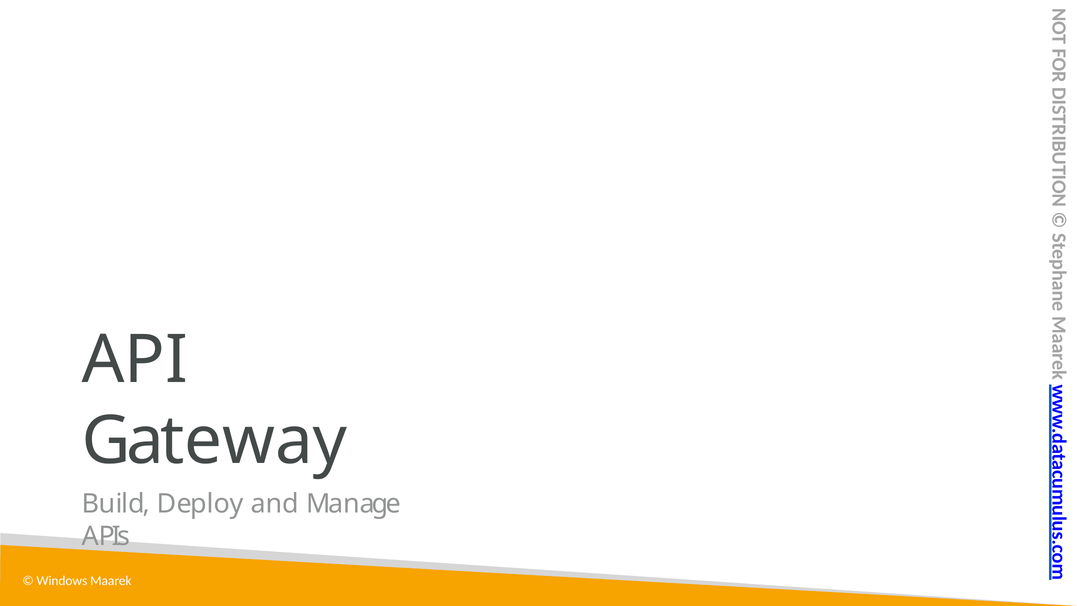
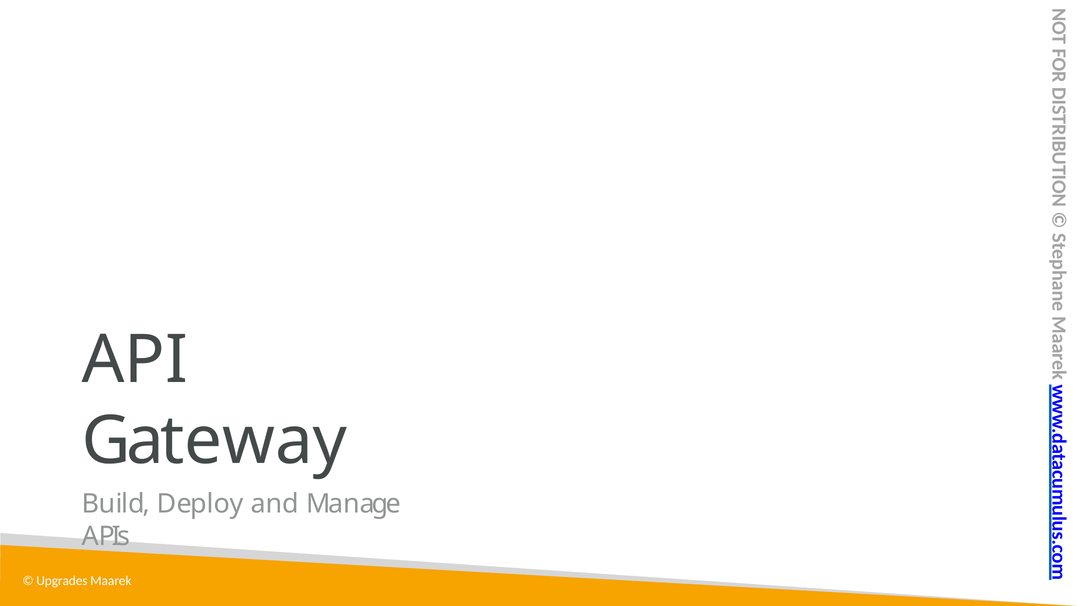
Windows: Windows -> Upgrades
